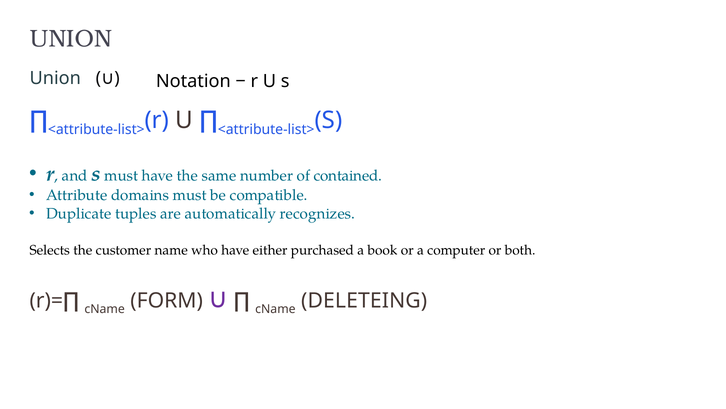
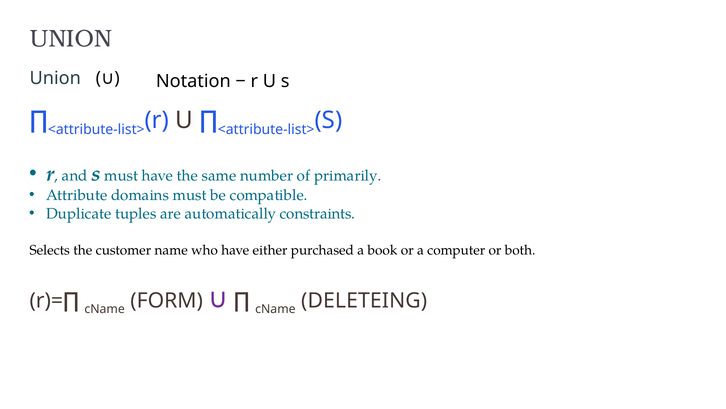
contained: contained -> primarily
recognizes: recognizes -> constraints
